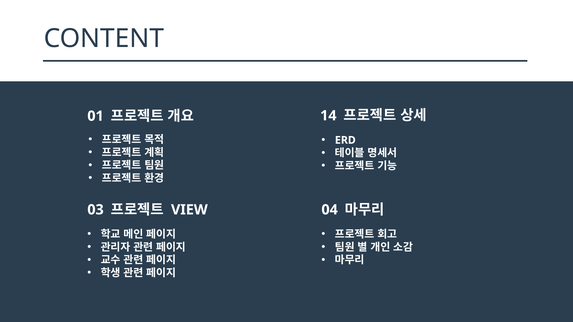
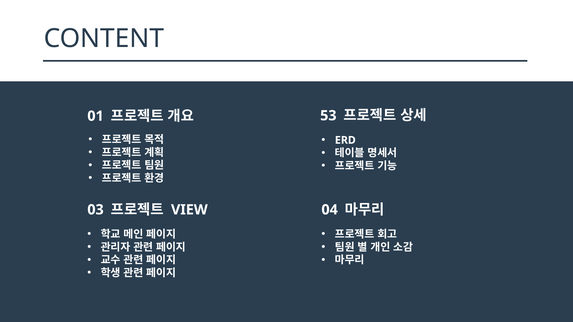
14: 14 -> 53
